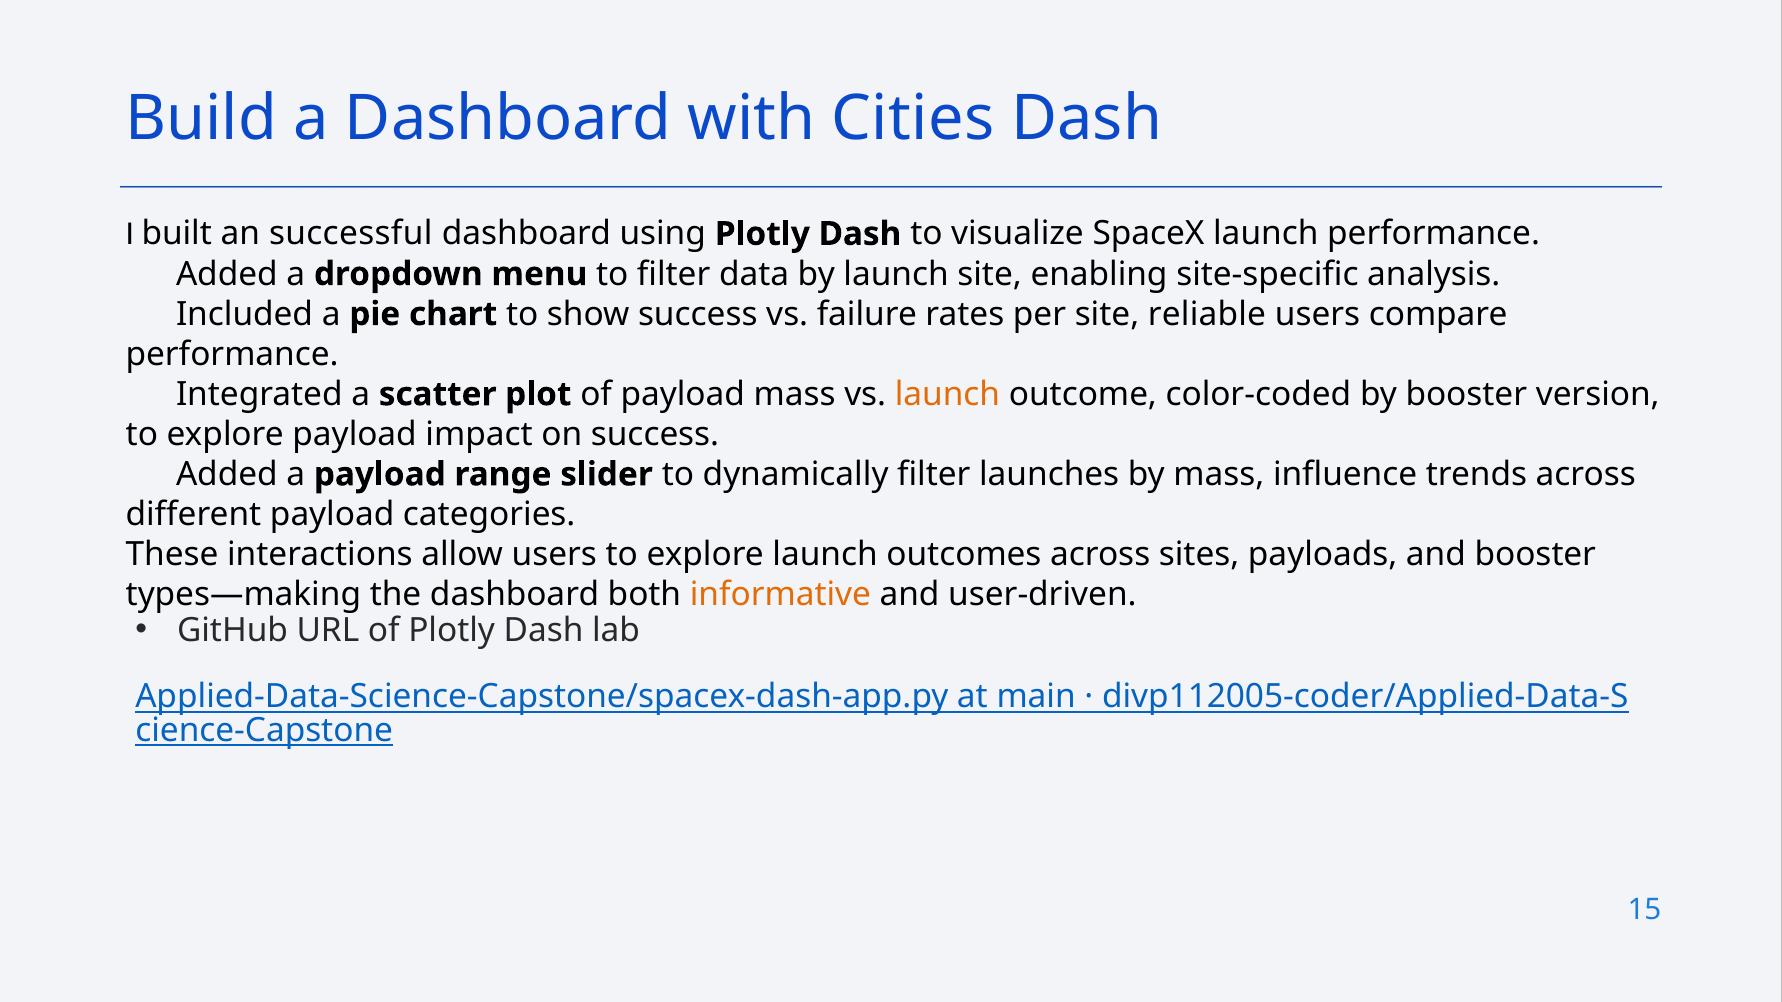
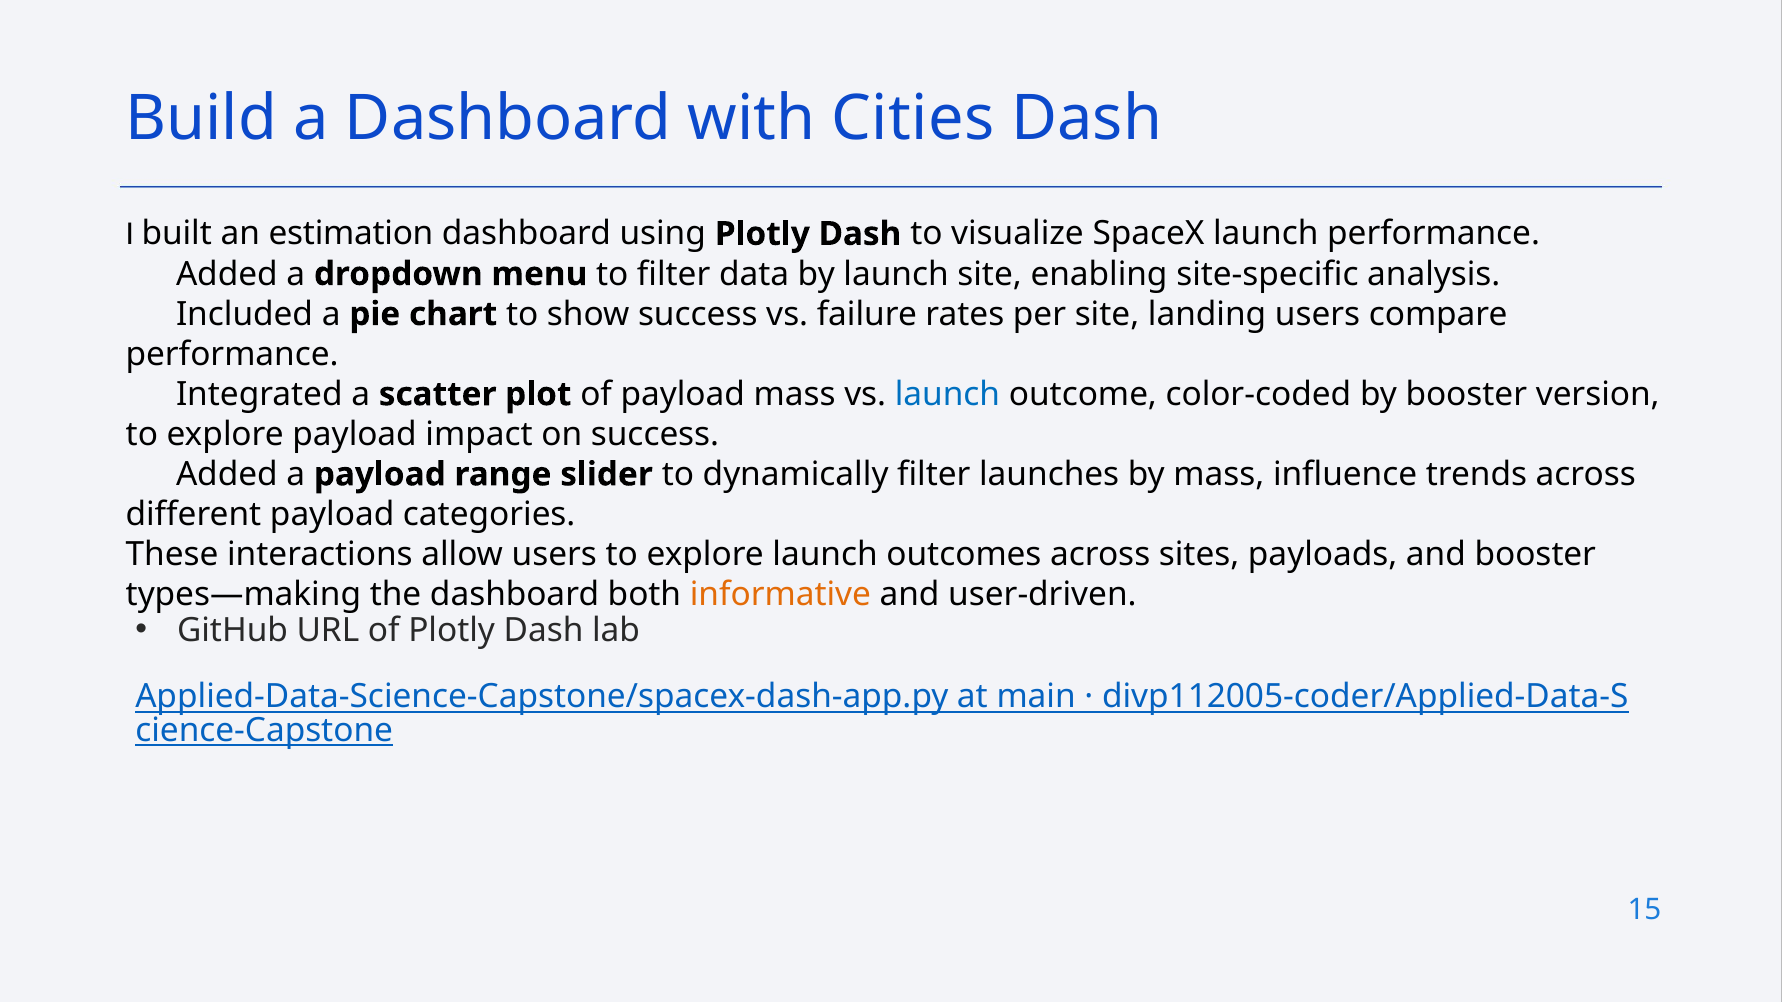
successful: successful -> estimation
reliable: reliable -> landing
launch at (947, 394) colour: orange -> blue
